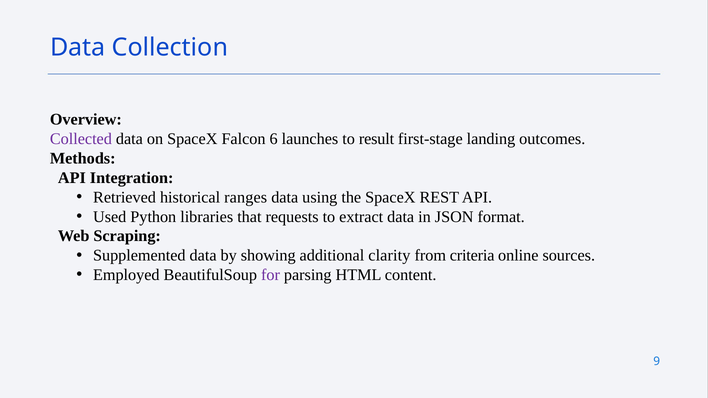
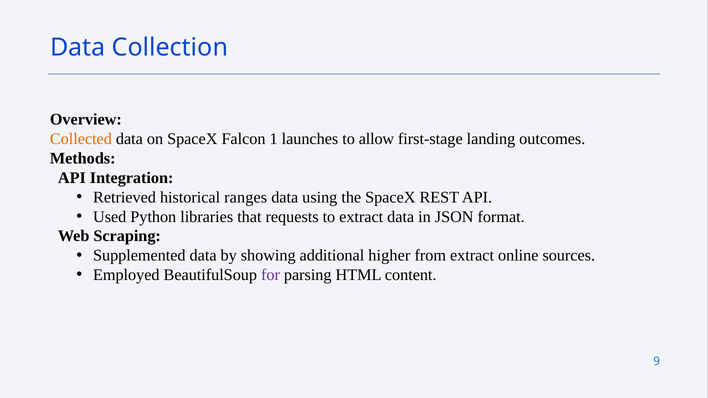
Collected colour: purple -> orange
6: 6 -> 1
result: result -> allow
clarity: clarity -> higher
from criteria: criteria -> extract
